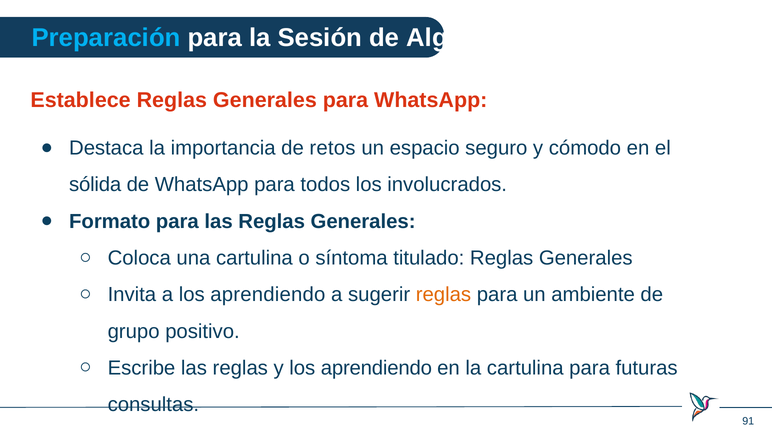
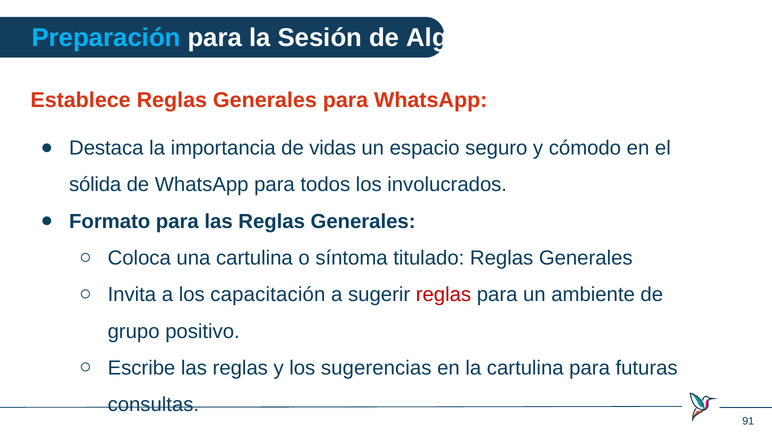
retos: retos -> vidas
a los aprendiendo: aprendiendo -> capacitación
reglas at (443, 295) colour: orange -> red
y los aprendiendo: aprendiendo -> sugerencias
